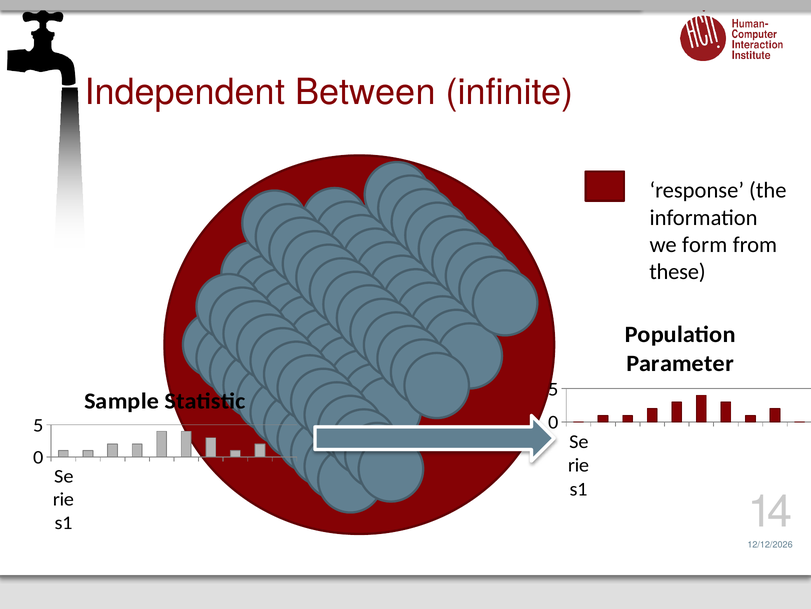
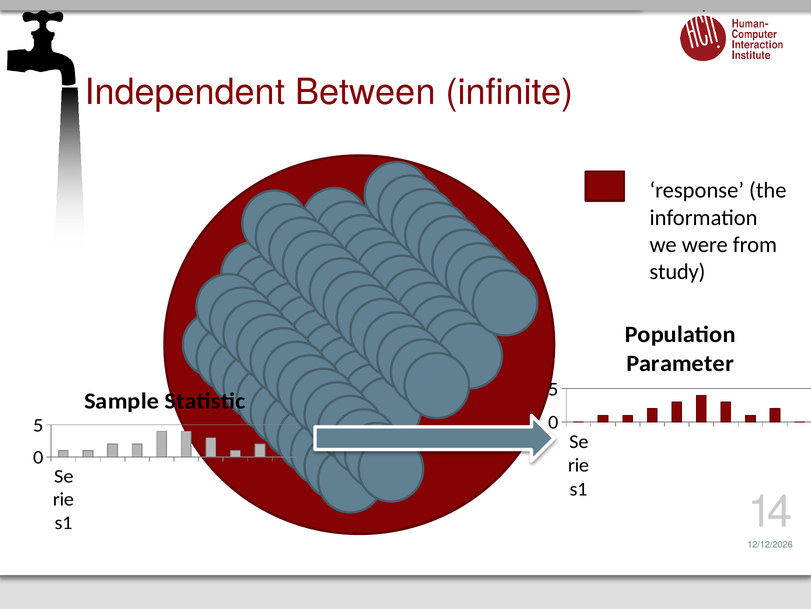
form: form -> were
these: these -> study
